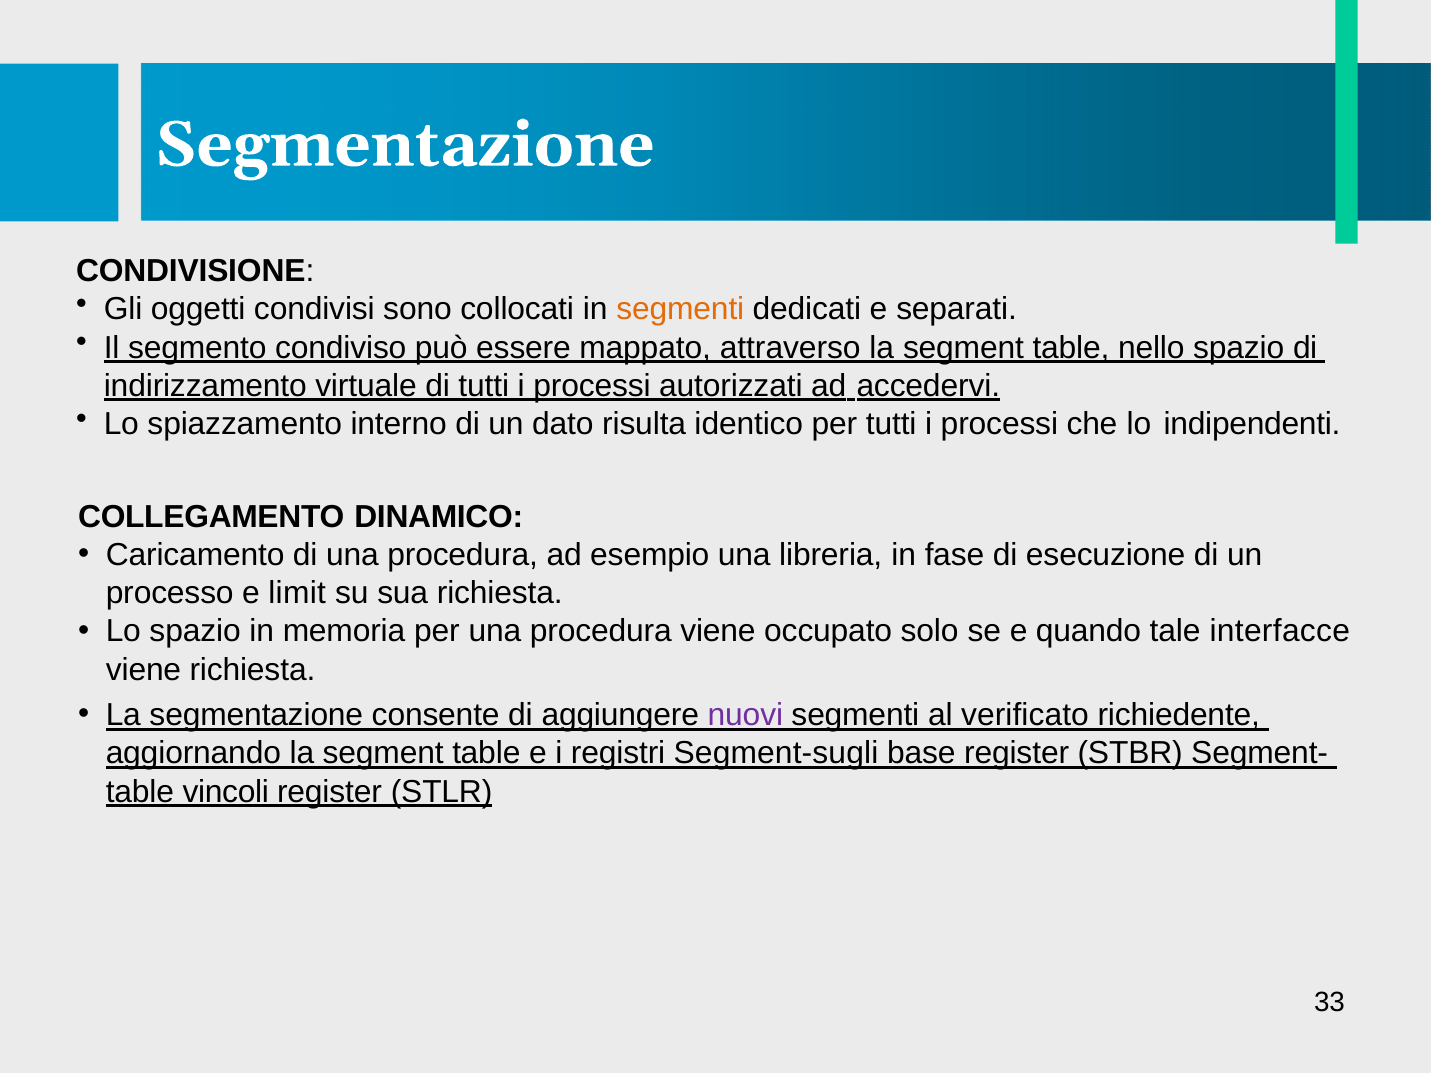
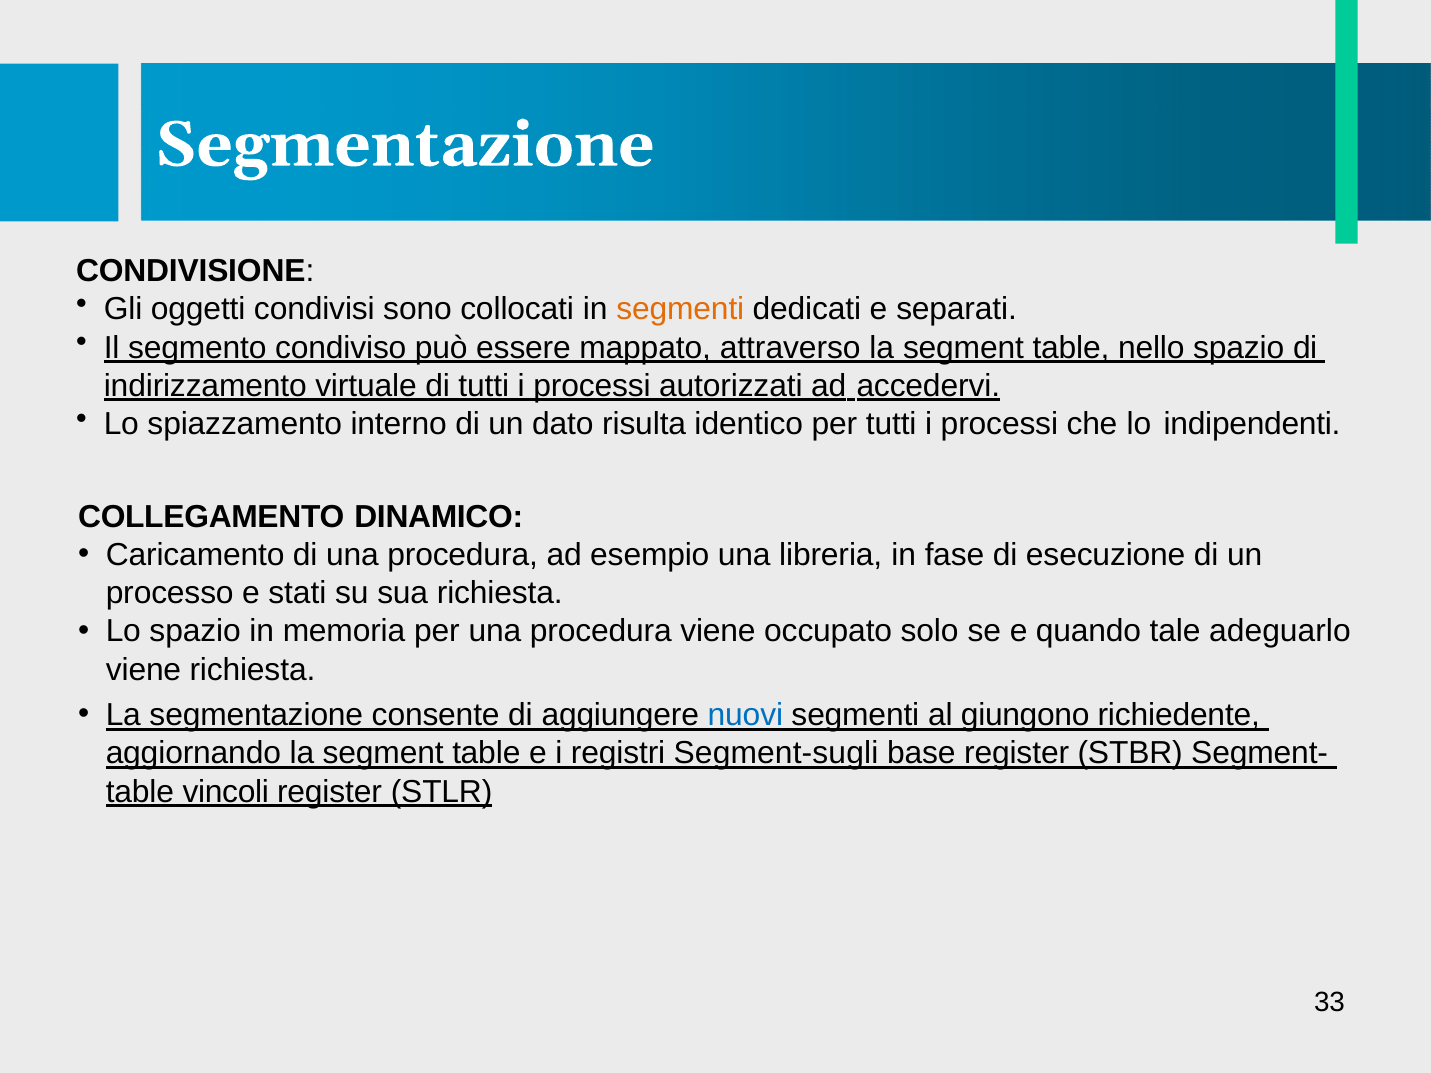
limit: limit -> stati
interfacce: interfacce -> adeguarlo
nuovi colour: purple -> blue
verificato: verificato -> giungono
